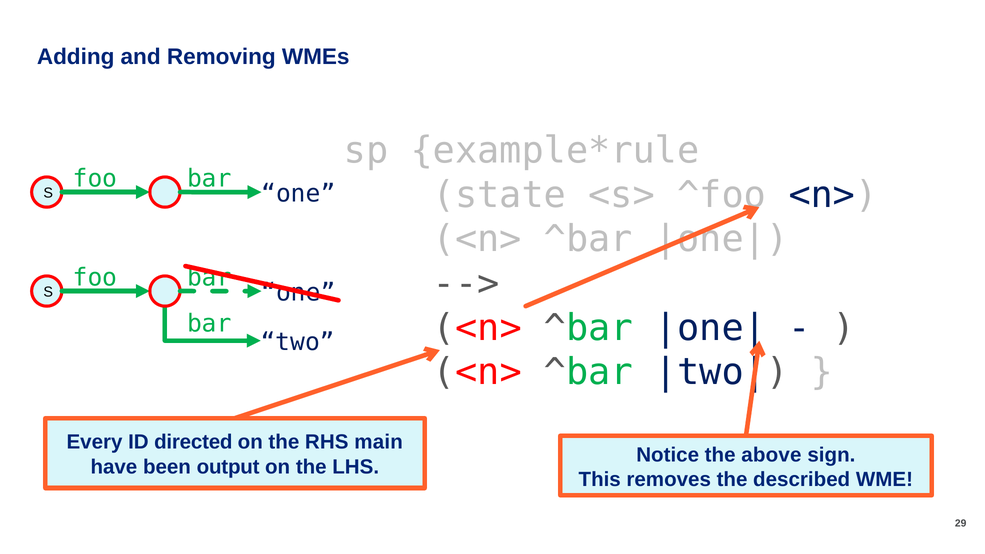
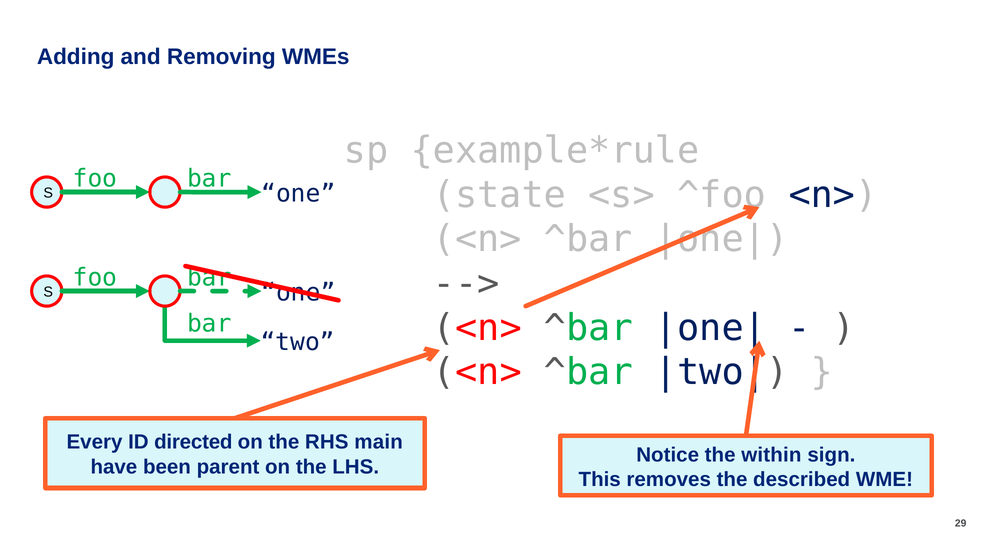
above: above -> within
output: output -> parent
